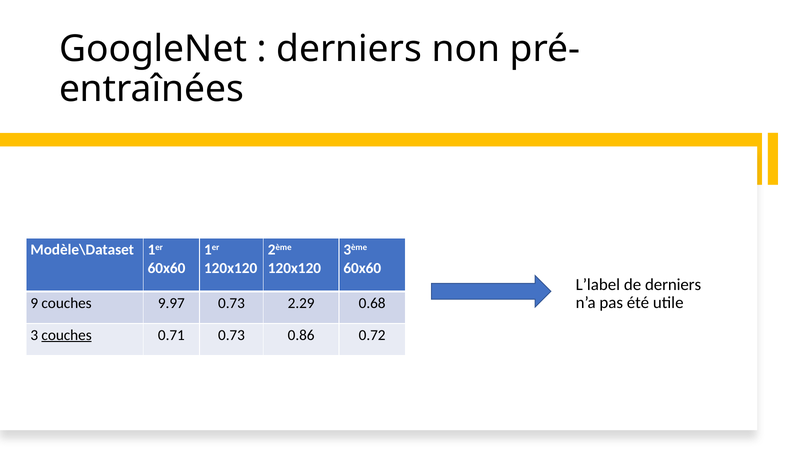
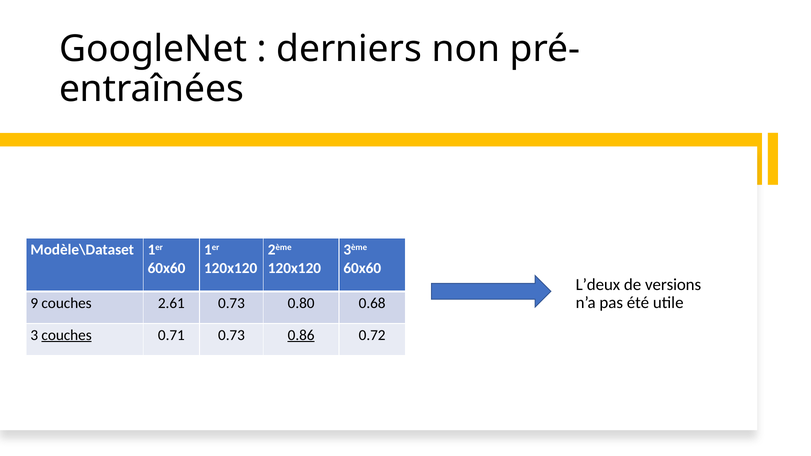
L’label: L’label -> L’deux
de derniers: derniers -> versions
9.97: 9.97 -> 2.61
2.29: 2.29 -> 0.80
0.86 underline: none -> present
